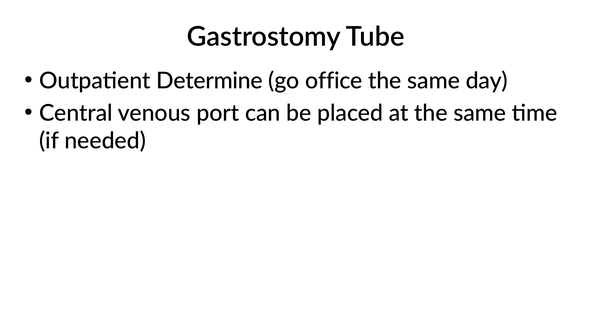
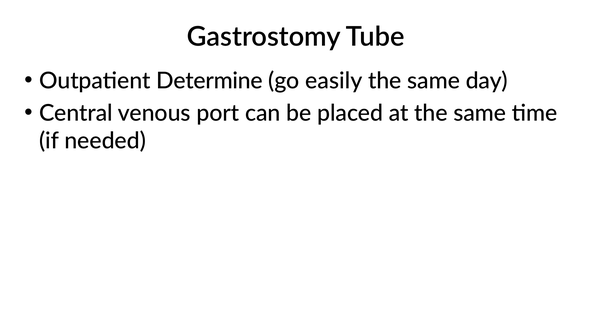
office: office -> easily
